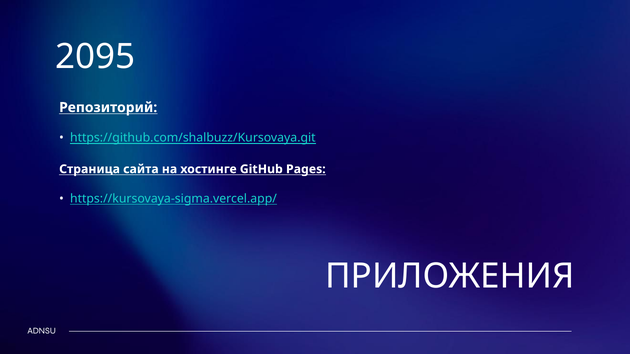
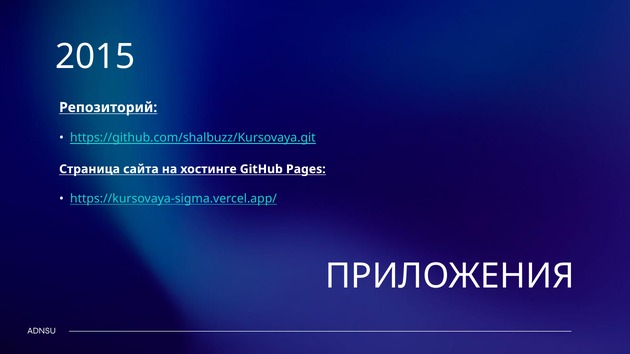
2095: 2095 -> 2015
